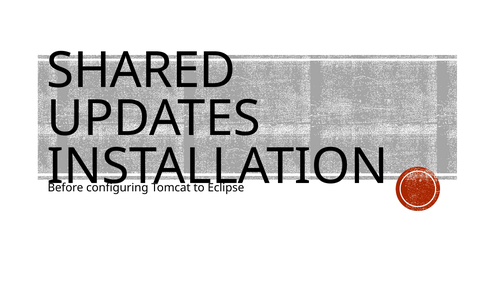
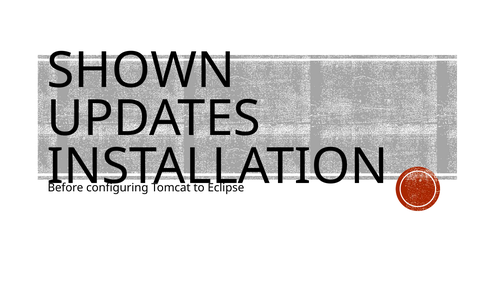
SHARED: SHARED -> SHOWN
